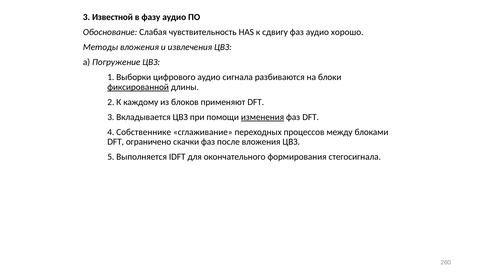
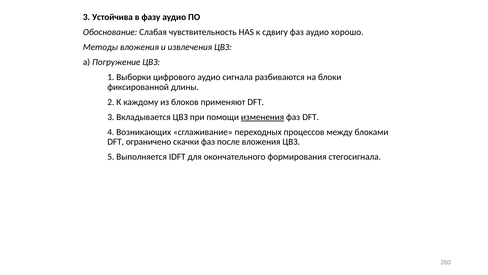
Известной: Известной -> Устойчива
фиксированной underline: present -> none
Собственнике: Собственнике -> Возникающих
